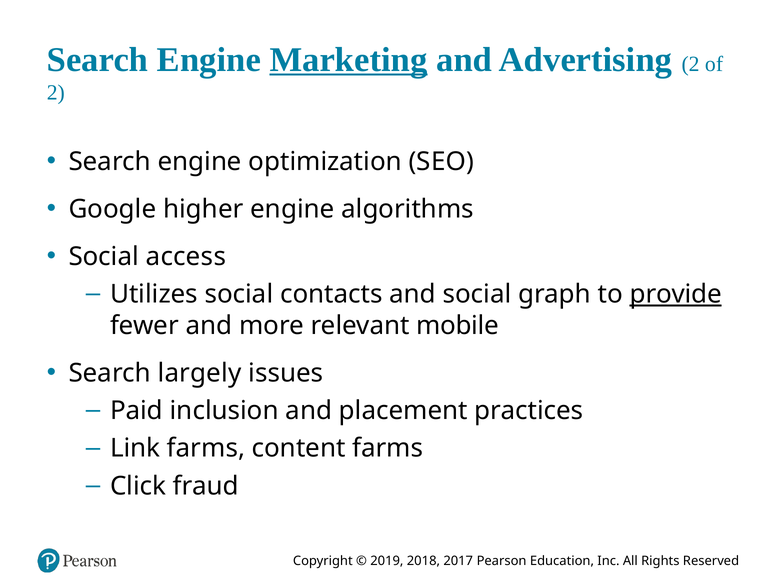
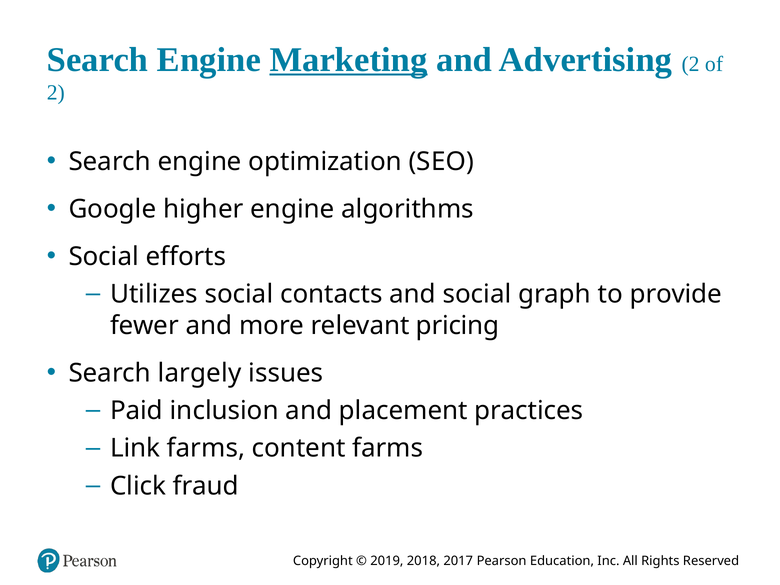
access: access -> efforts
provide underline: present -> none
mobile: mobile -> pricing
